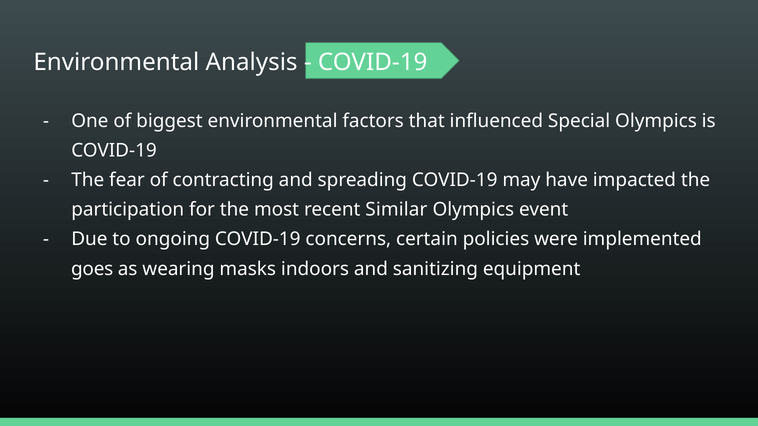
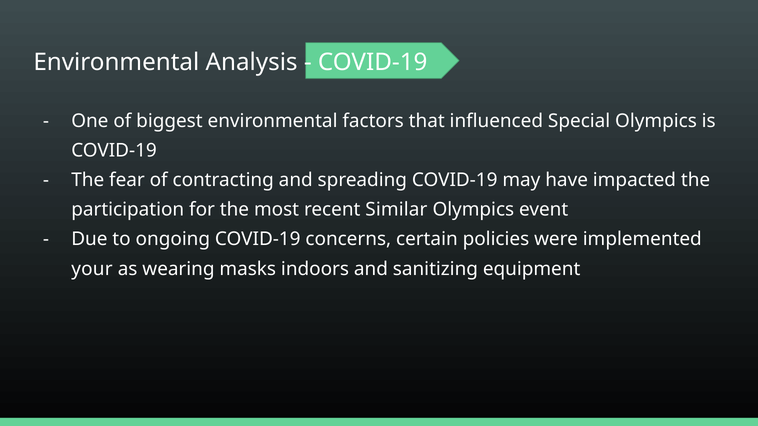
goes: goes -> your
